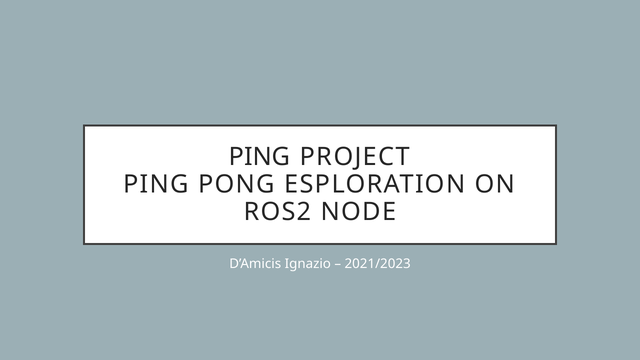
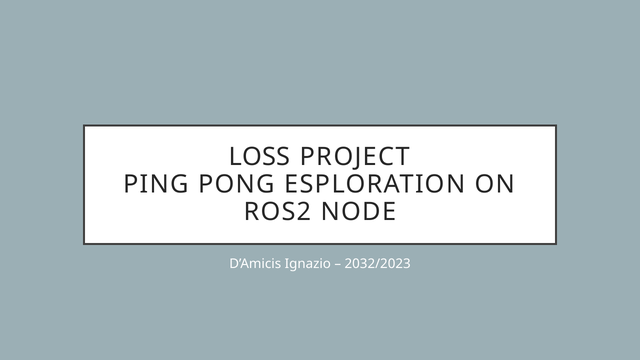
PING at (260, 157): PING -> LOSS
2021/2023: 2021/2023 -> 2032/2023
